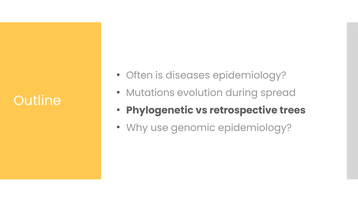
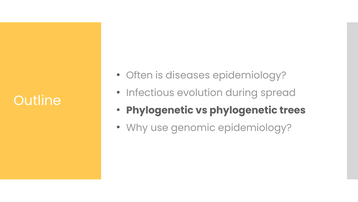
Mutations: Mutations -> Infectious
vs retrospective: retrospective -> phylogenetic
